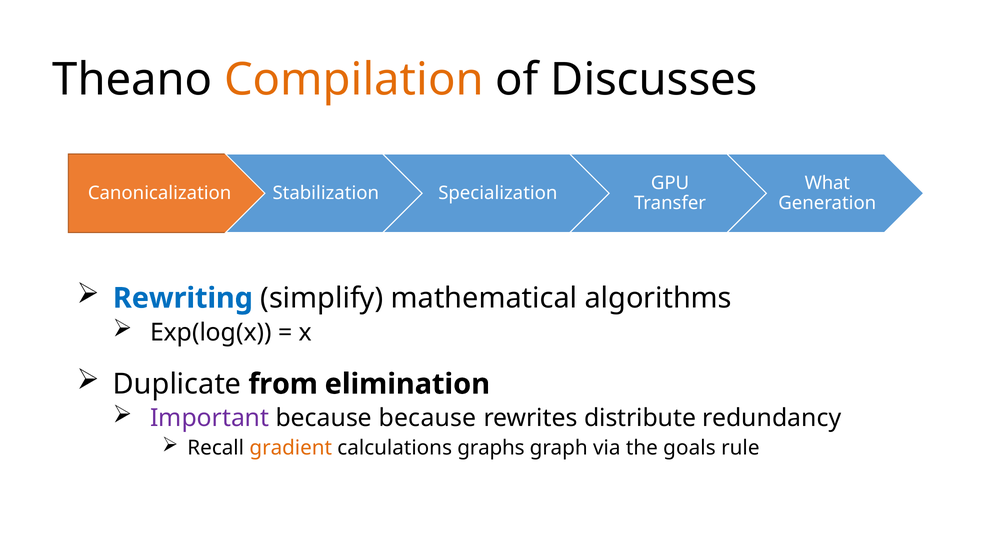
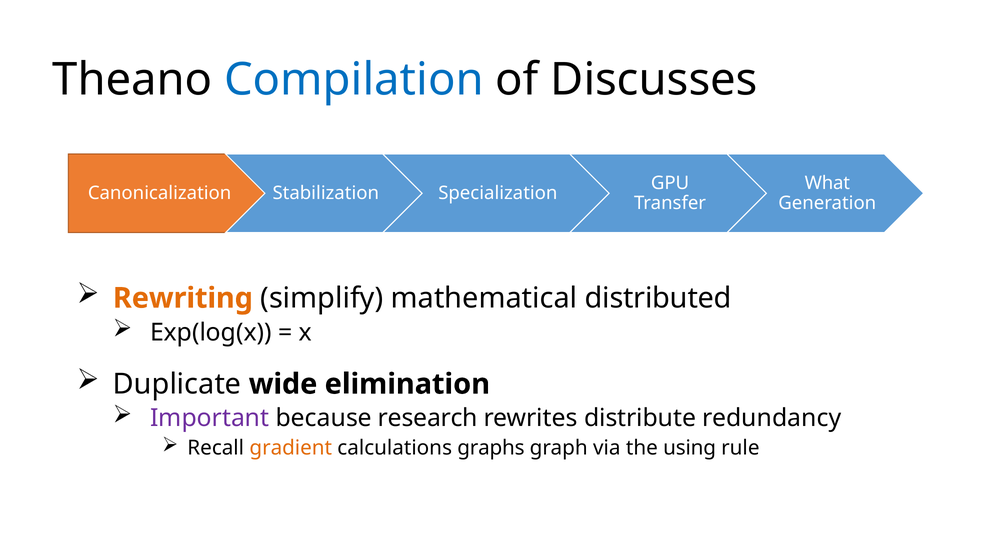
Compilation colour: orange -> blue
Rewriting colour: blue -> orange
algorithms: algorithms -> distributed
from: from -> wide
because because: because -> research
goals: goals -> using
